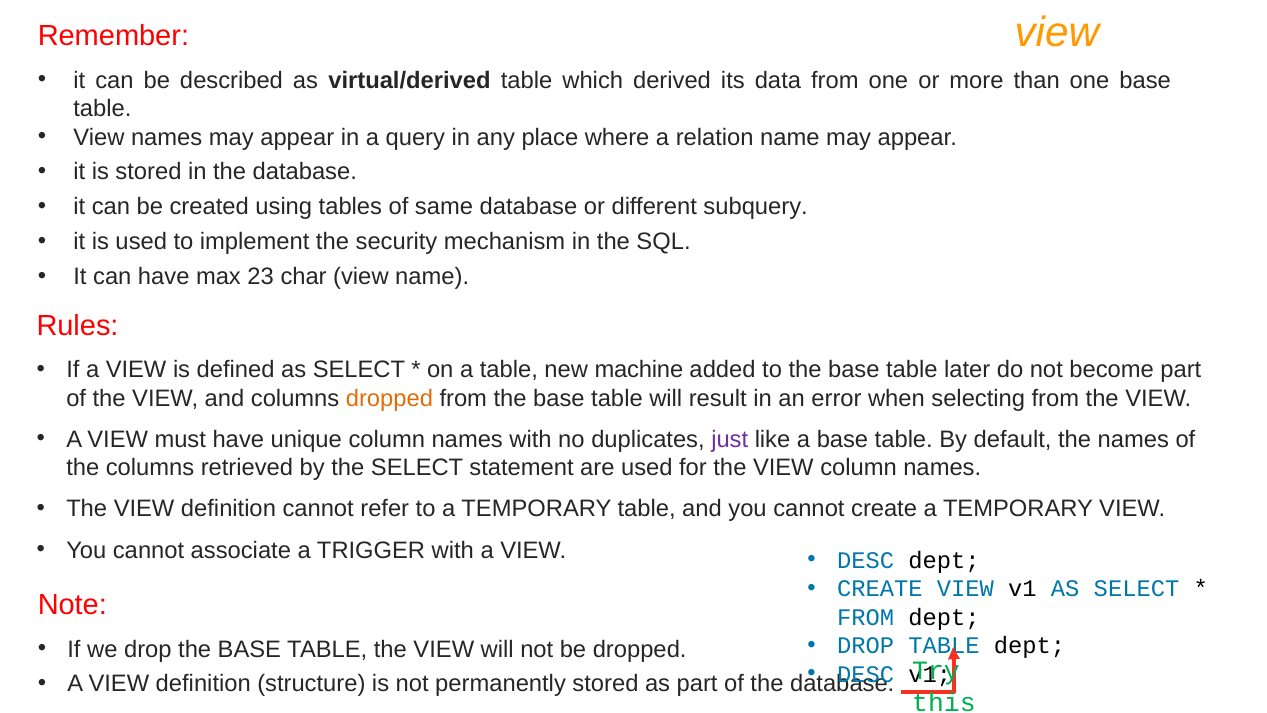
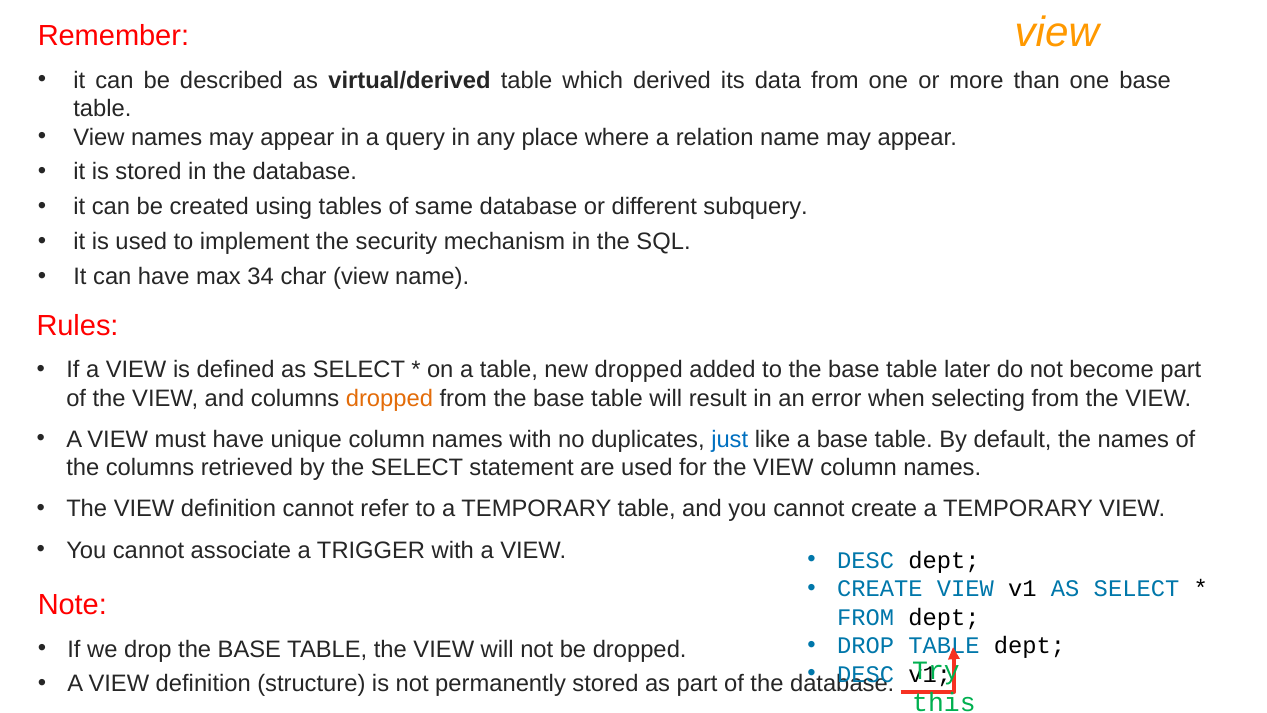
23: 23 -> 34
new machine: machine -> dropped
just colour: purple -> blue
